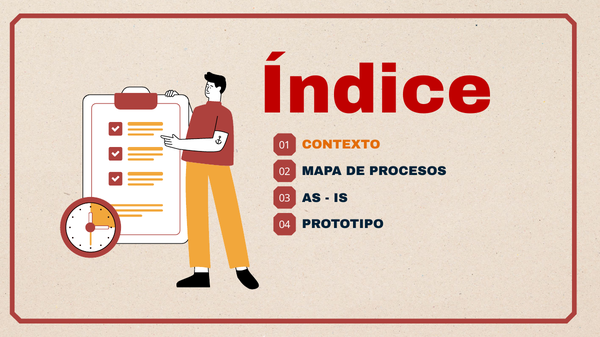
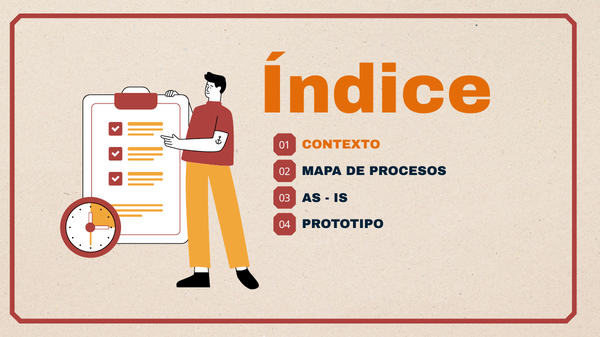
Índice colour: red -> orange
